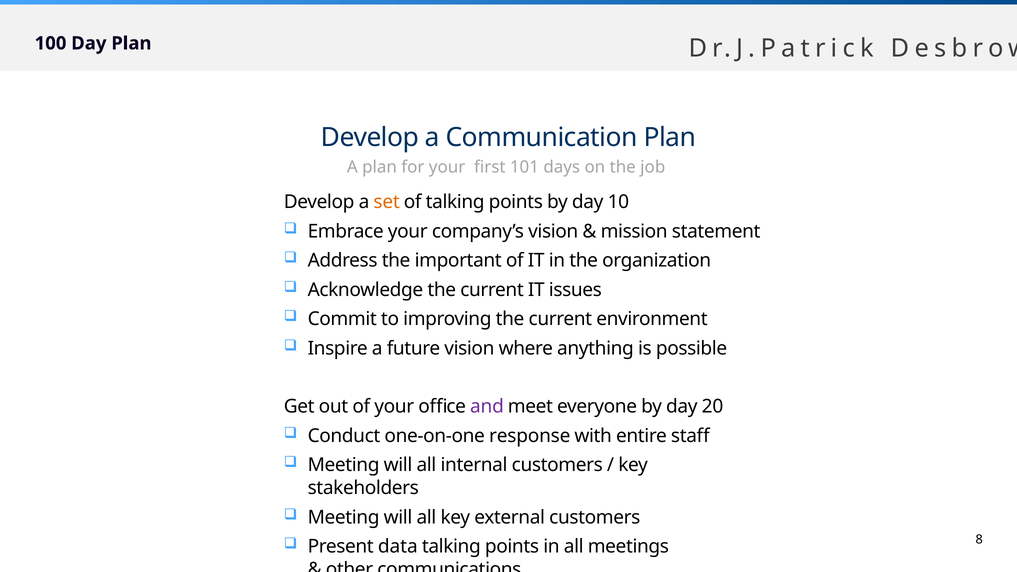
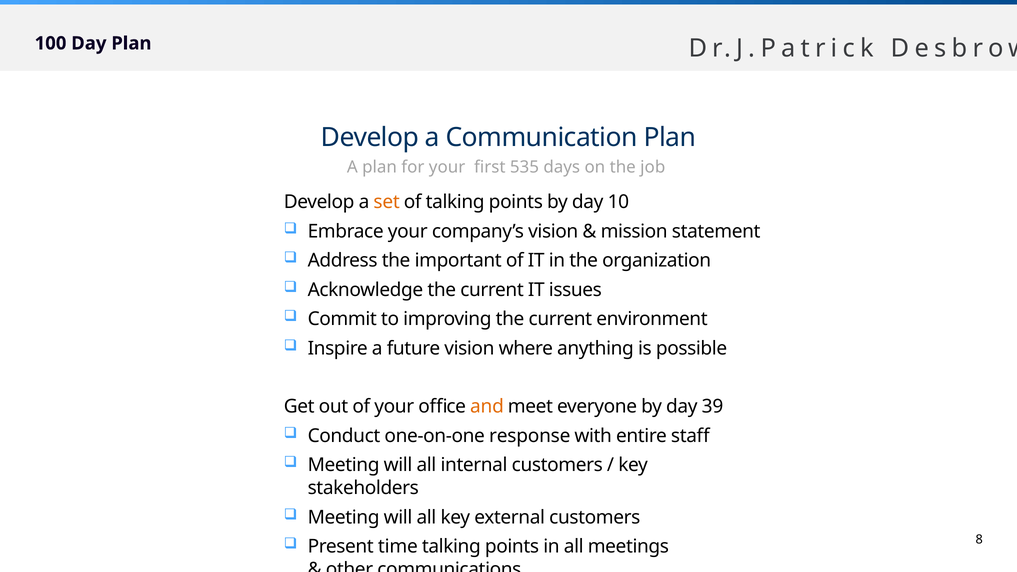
101: 101 -> 535
and colour: purple -> orange
20: 20 -> 39
data: data -> time
